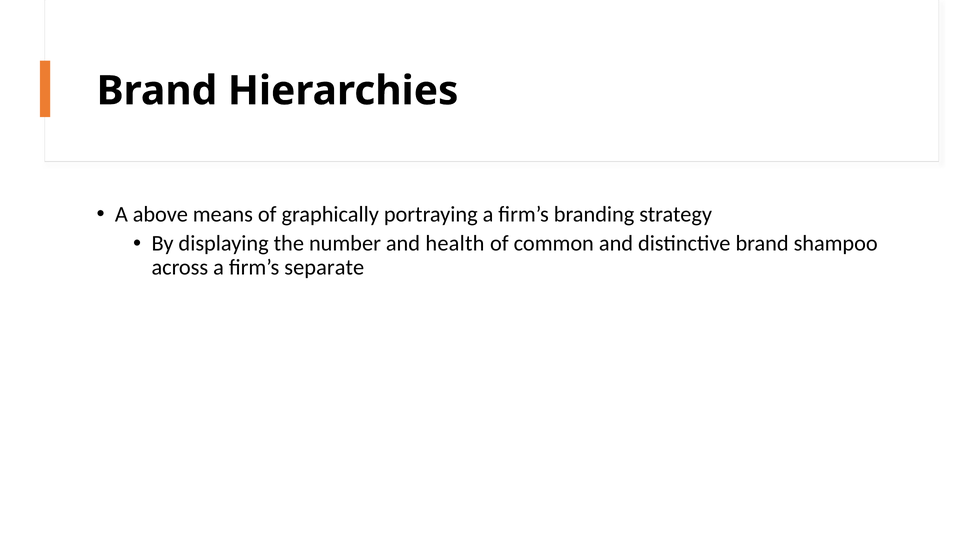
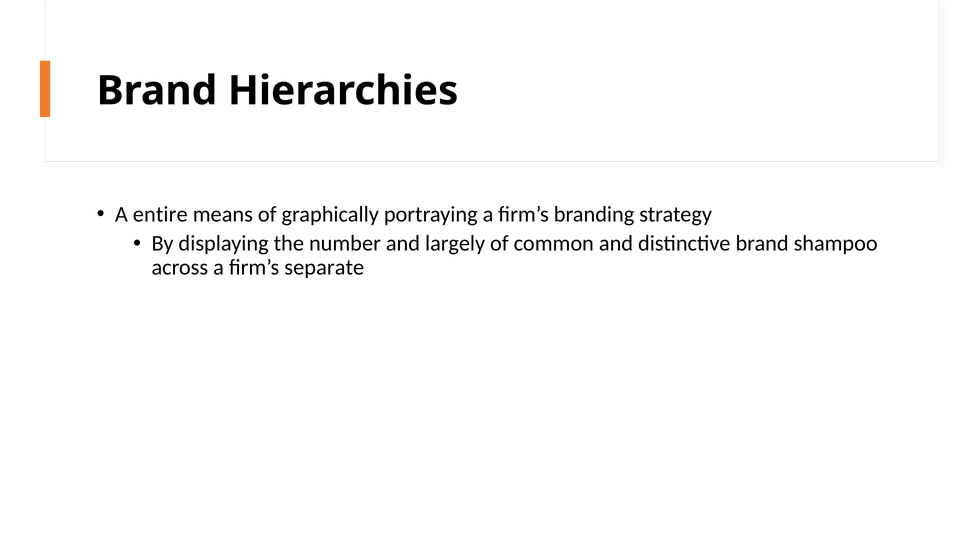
above: above -> entire
health: health -> largely
